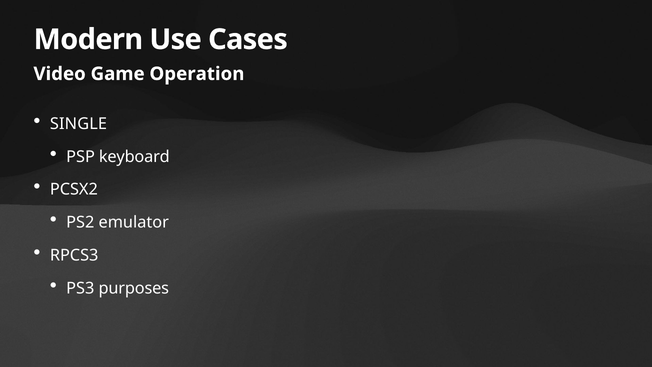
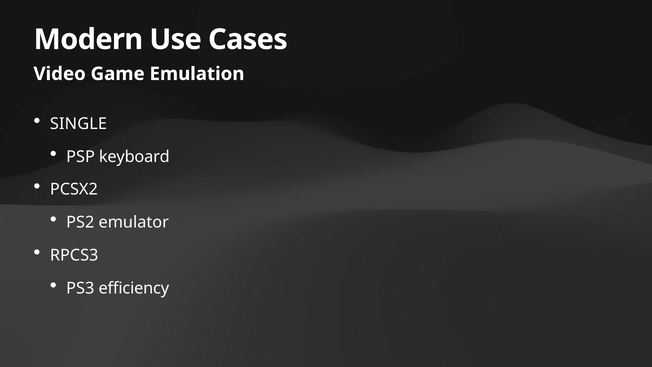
Operation: Operation -> Emulation
purposes: purposes -> efficiency
